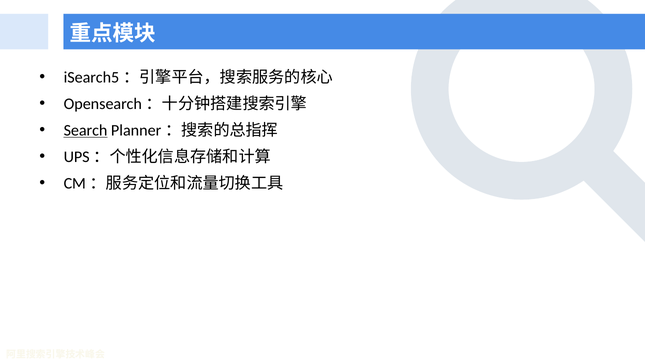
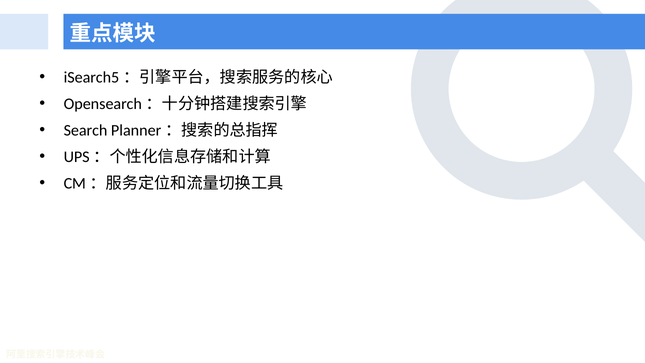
Search underline: present -> none
